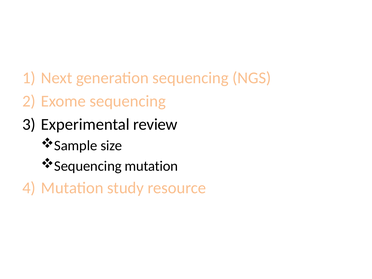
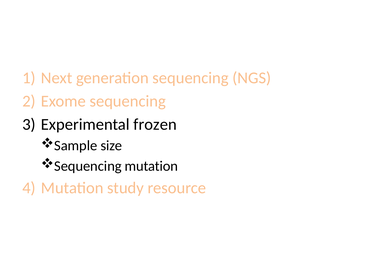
review: review -> frozen
